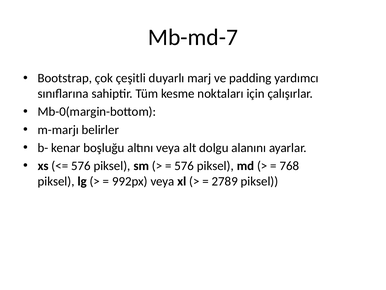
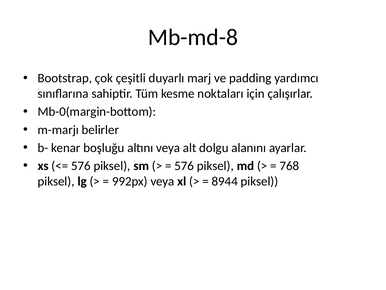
Mb-md-7: Mb-md-7 -> Mb-md-8
2789: 2789 -> 8944
